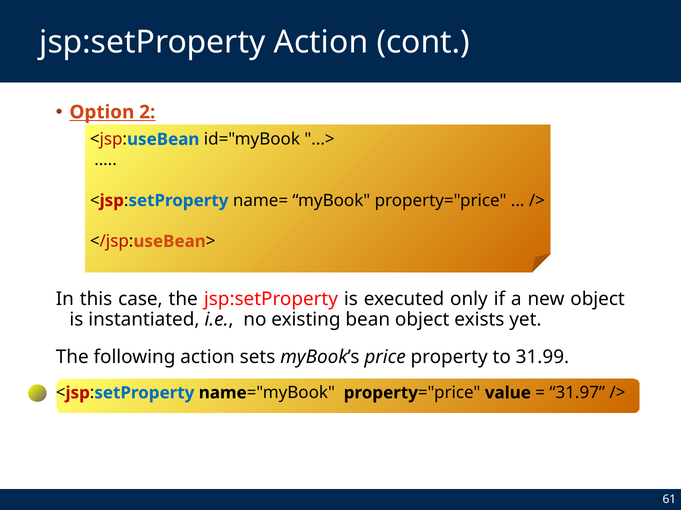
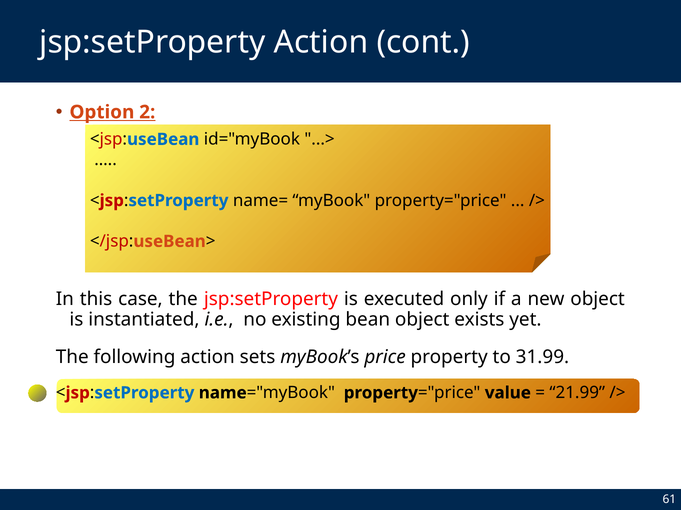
31.97: 31.97 -> 21.99
